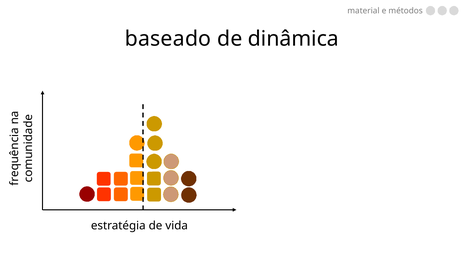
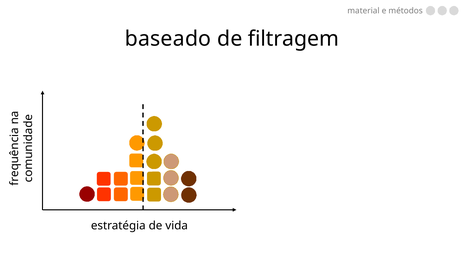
dinâmica: dinâmica -> filtragem
